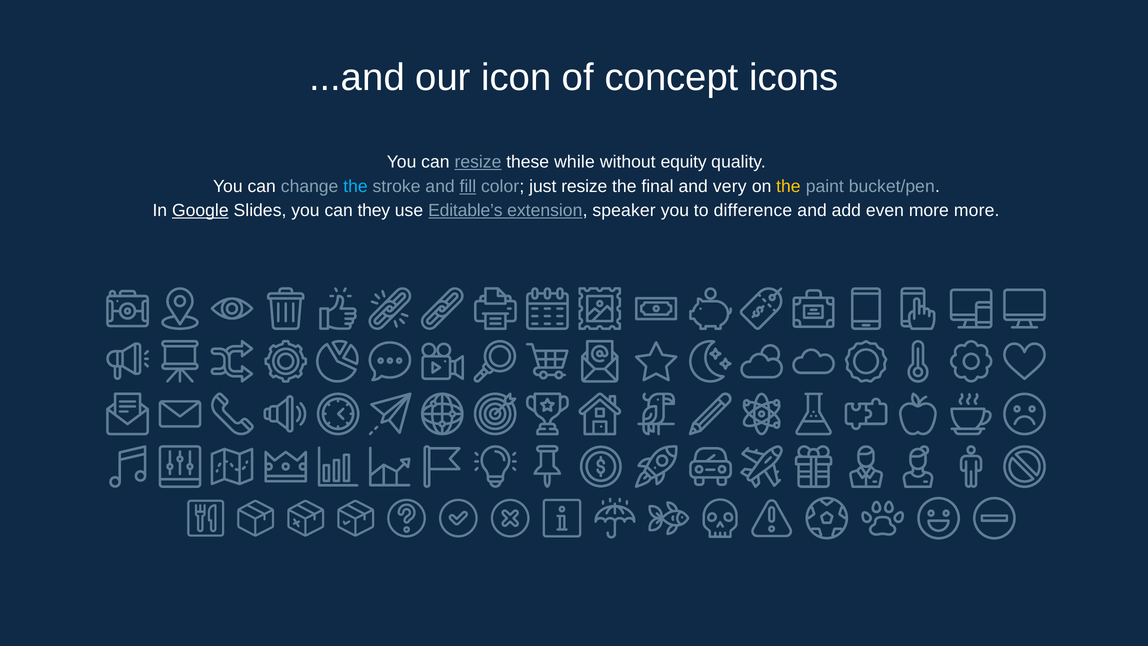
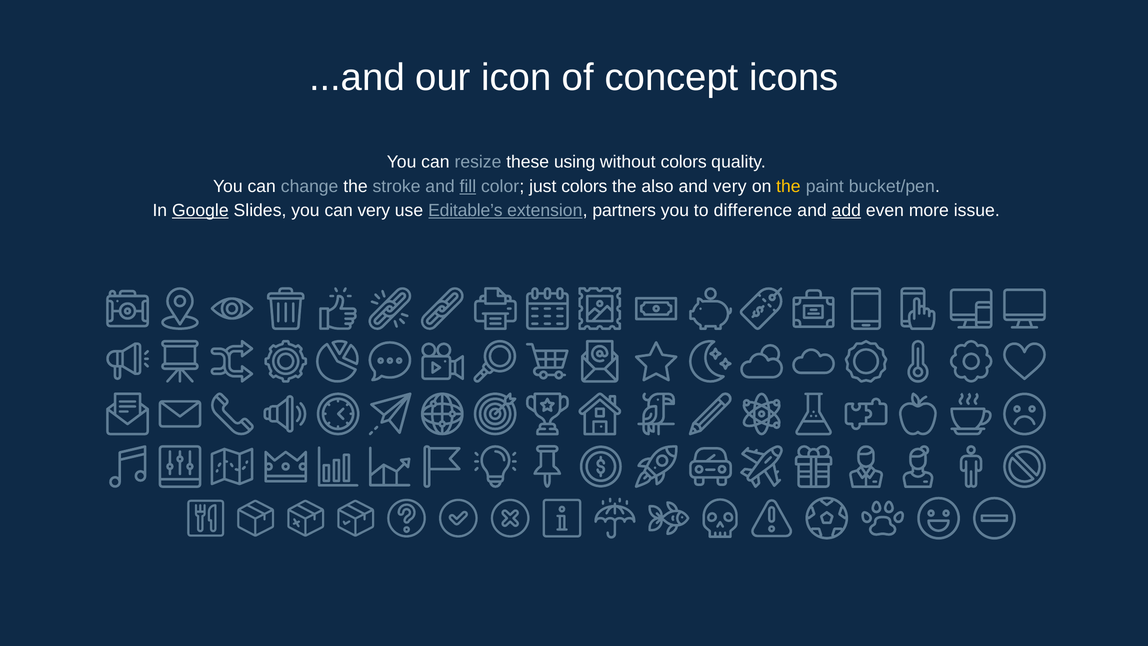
resize at (478, 162) underline: present -> none
while: while -> using
without equity: equity -> colors
the at (356, 186) colour: light blue -> white
just resize: resize -> colors
final: final -> also
can they: they -> very
speaker: speaker -> partners
add underline: none -> present
more more: more -> issue
